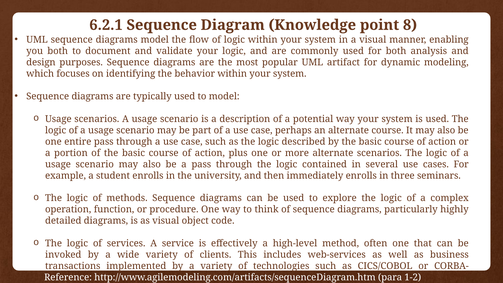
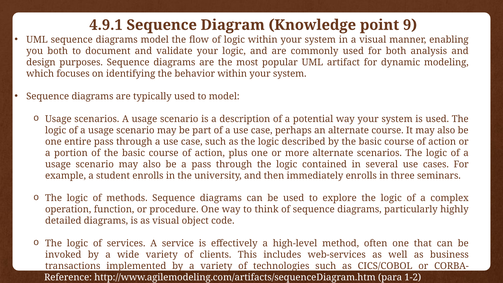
6.2.1: 6.2.1 -> 4.9.1
8: 8 -> 9
